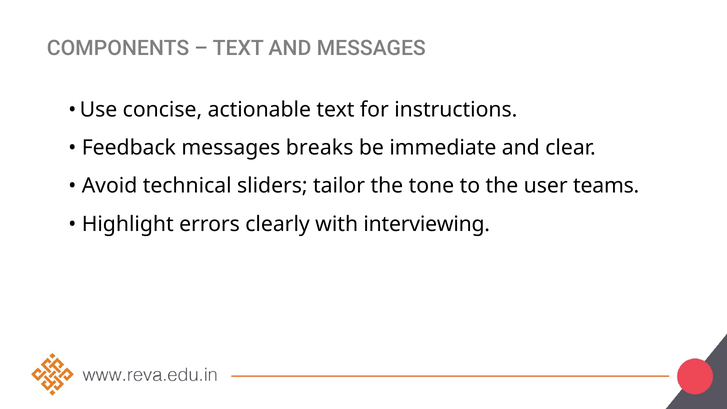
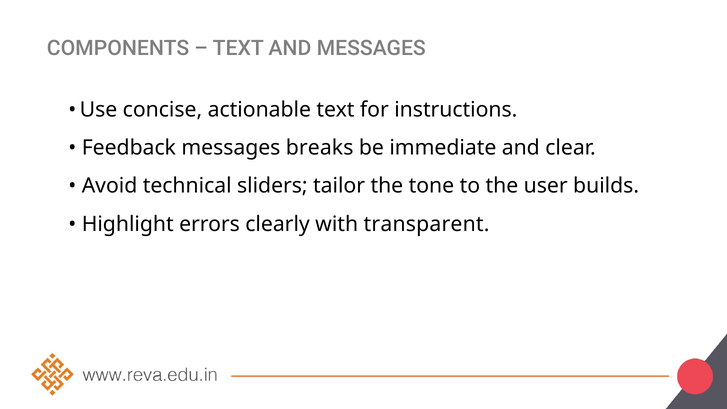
teams: teams -> builds
interviewing: interviewing -> transparent
